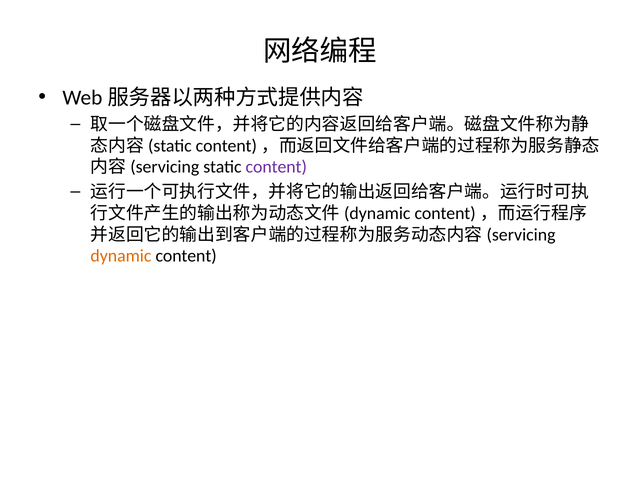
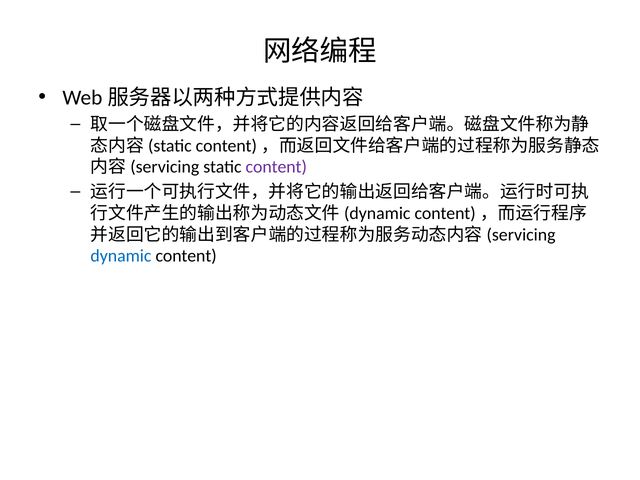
dynamic colour: orange -> blue
